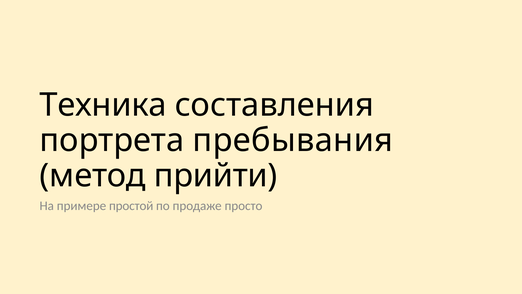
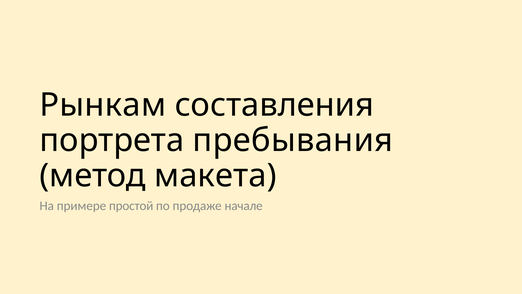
Техника: Техника -> Рынкам
прийти: прийти -> макета
просто: просто -> начале
